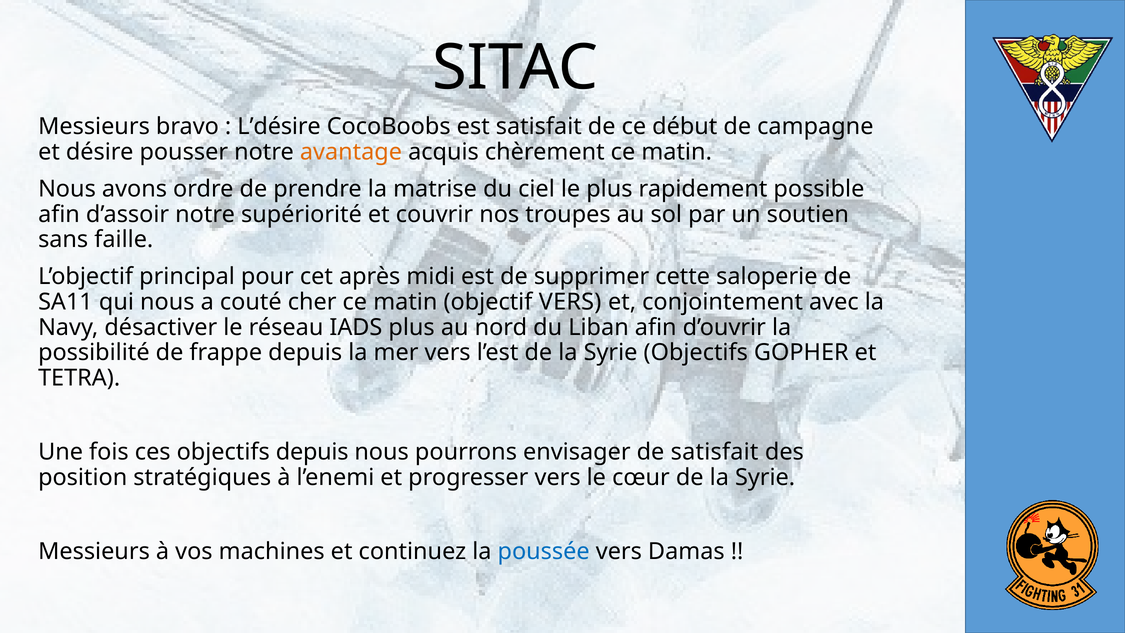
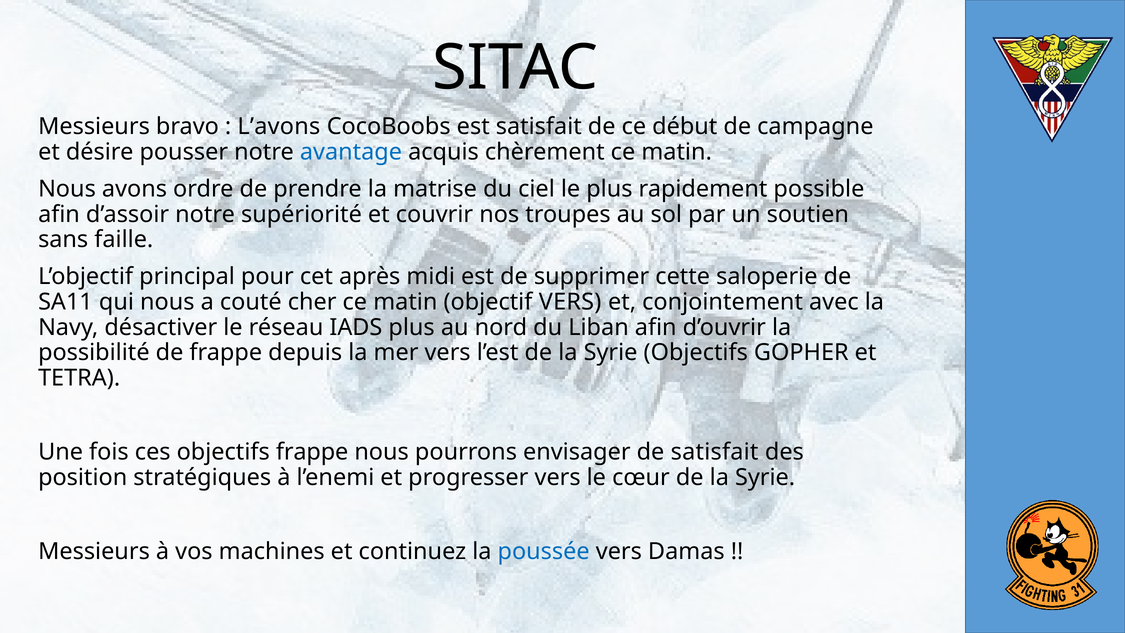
L’désire: L’désire -> L’avons
avantage colour: orange -> blue
objectifs depuis: depuis -> frappe
